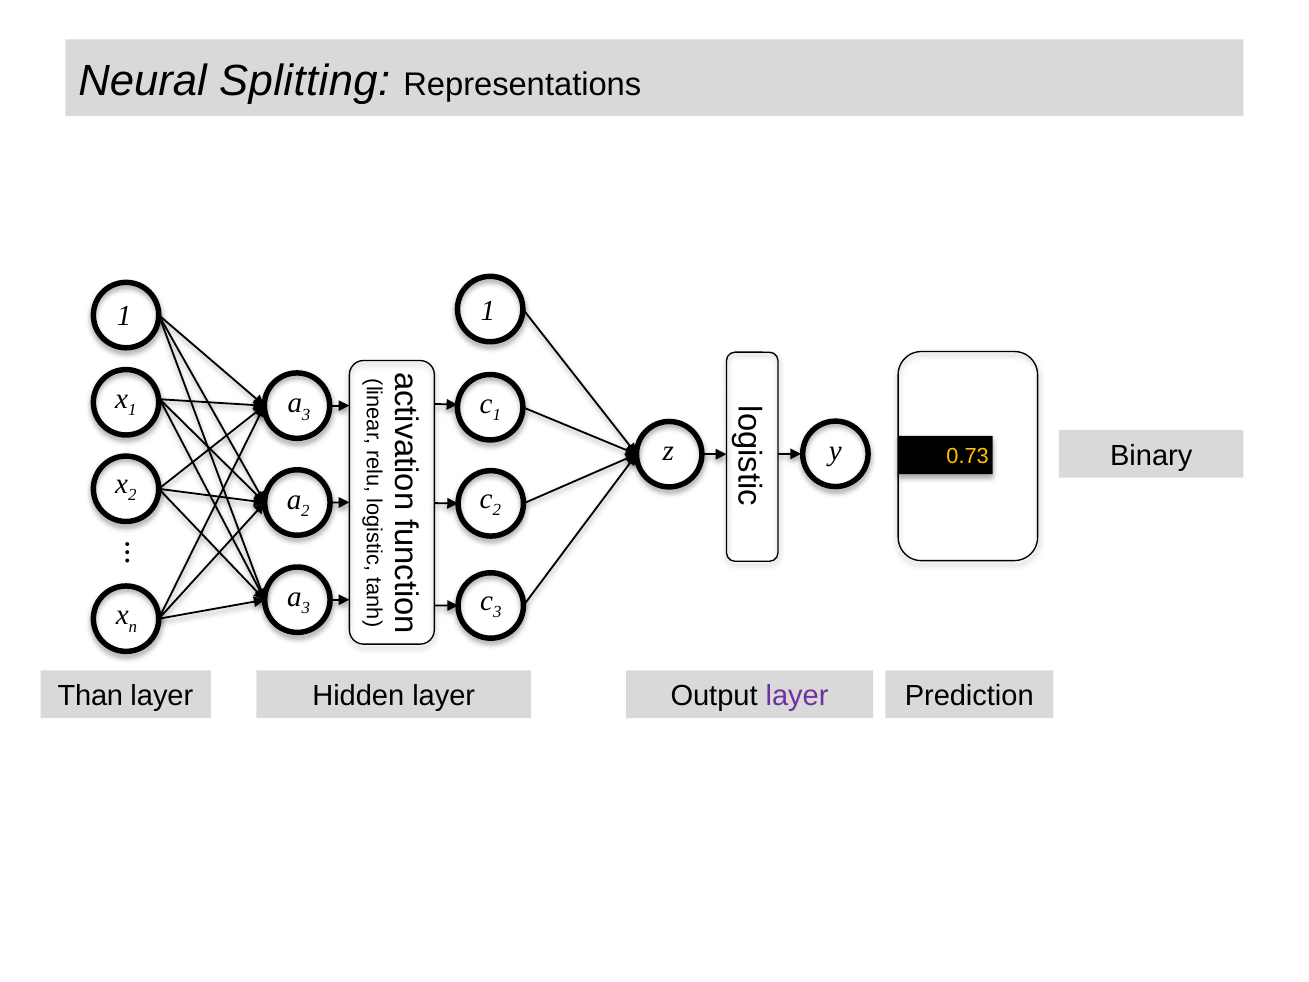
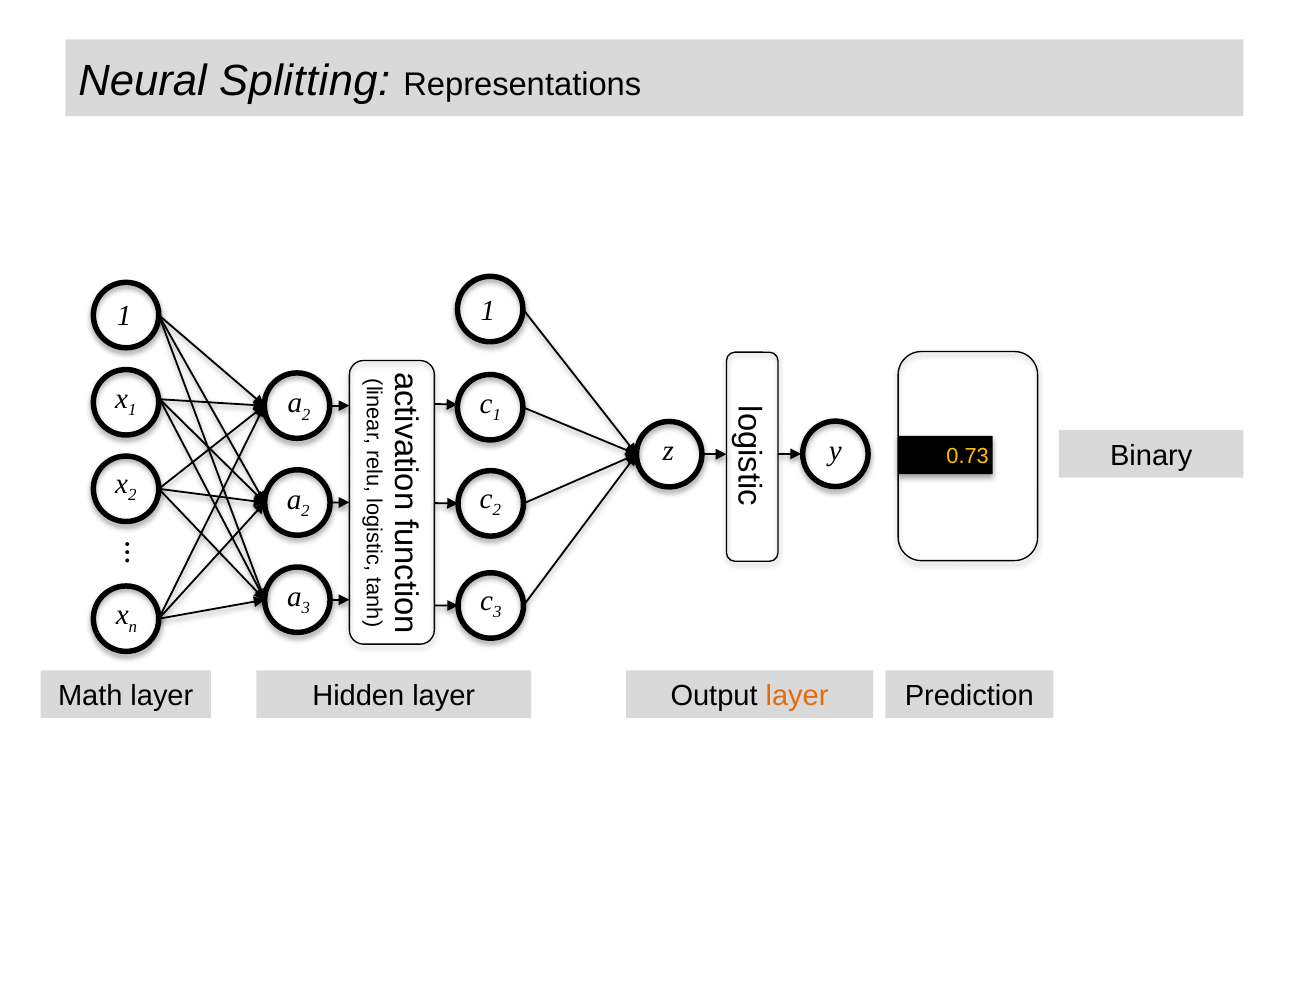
3 at (306, 415): 3 -> 2
Than: Than -> Math
layer at (797, 696) colour: purple -> orange
